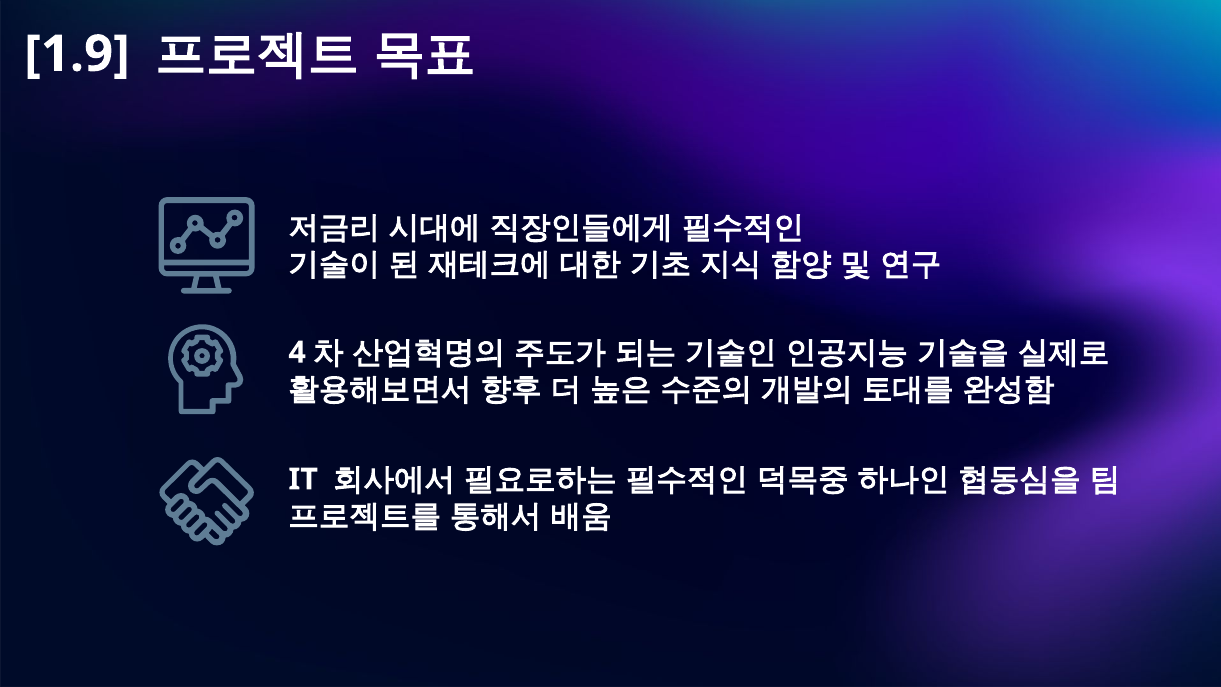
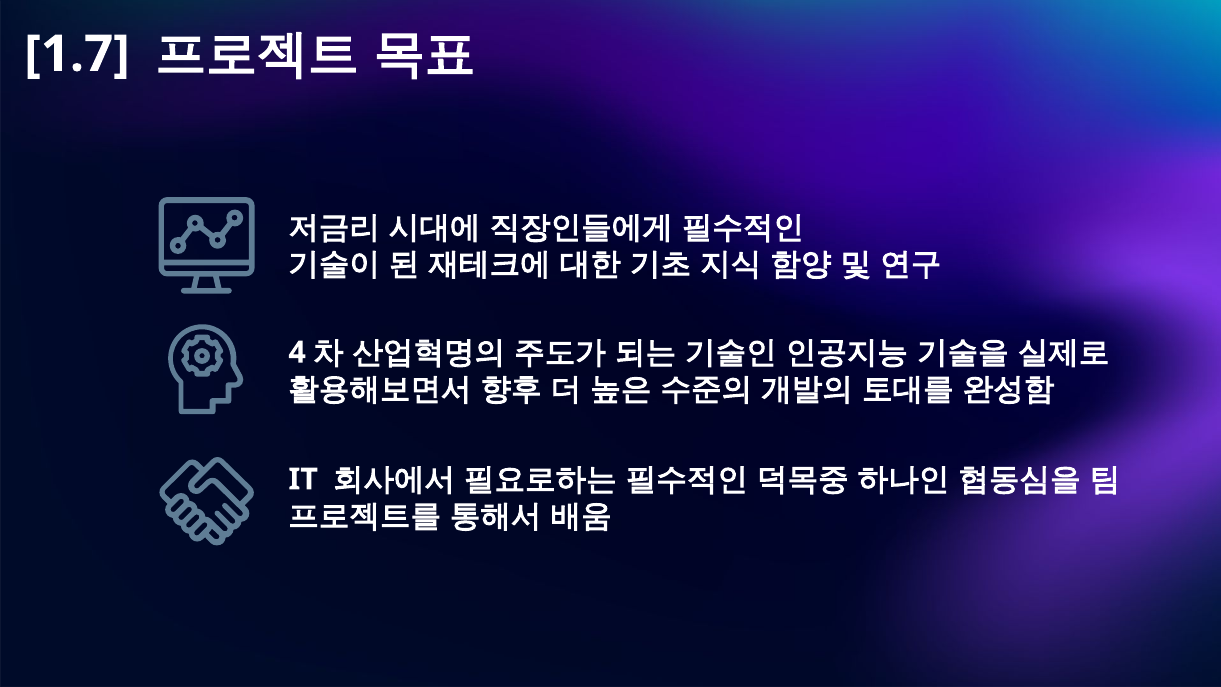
1.9: 1.9 -> 1.7
